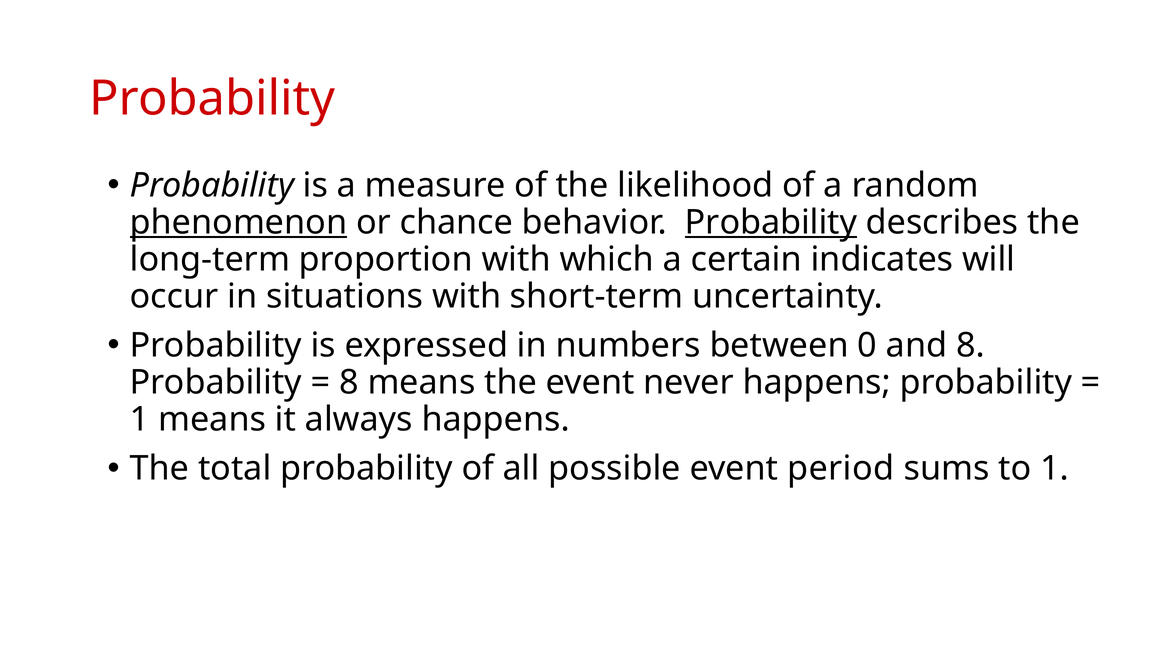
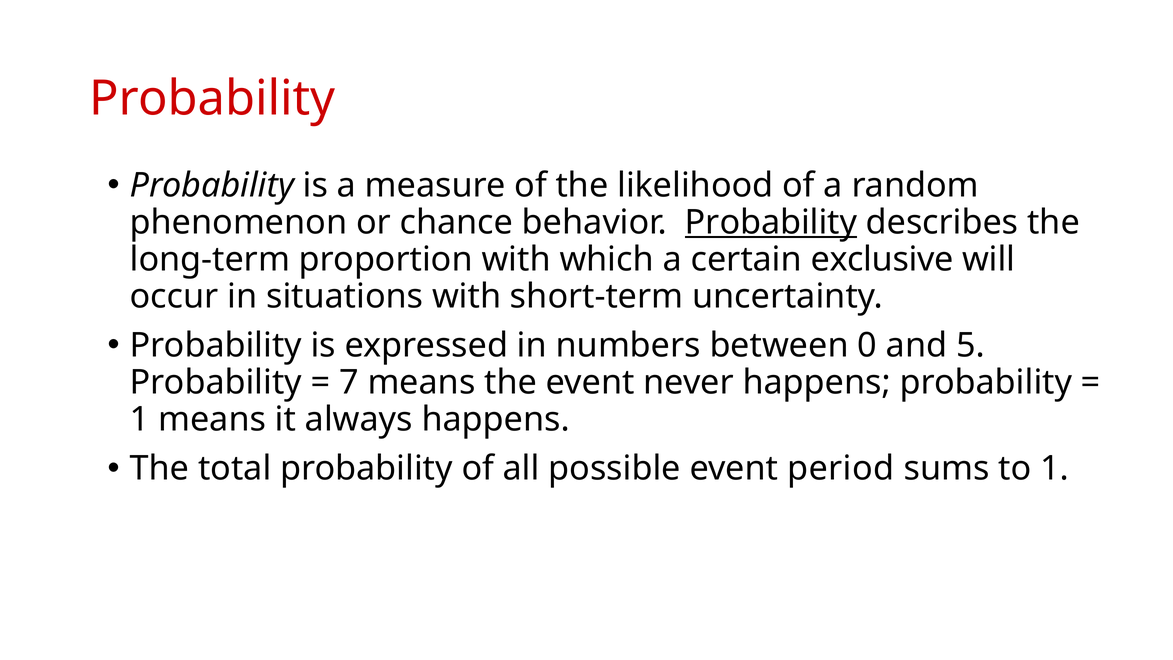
phenomenon underline: present -> none
indicates: indicates -> exclusive
and 8: 8 -> 5
8 at (349, 382): 8 -> 7
